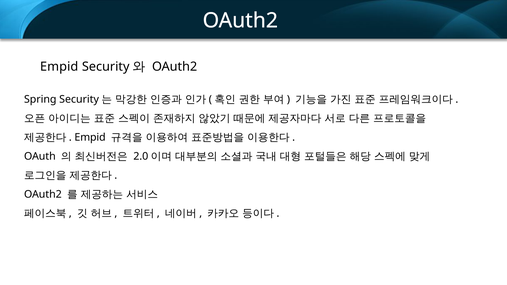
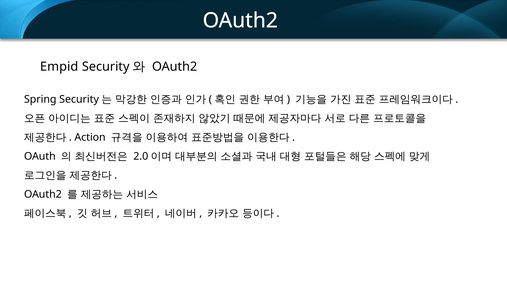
Empid at (90, 137): Empid -> Action
